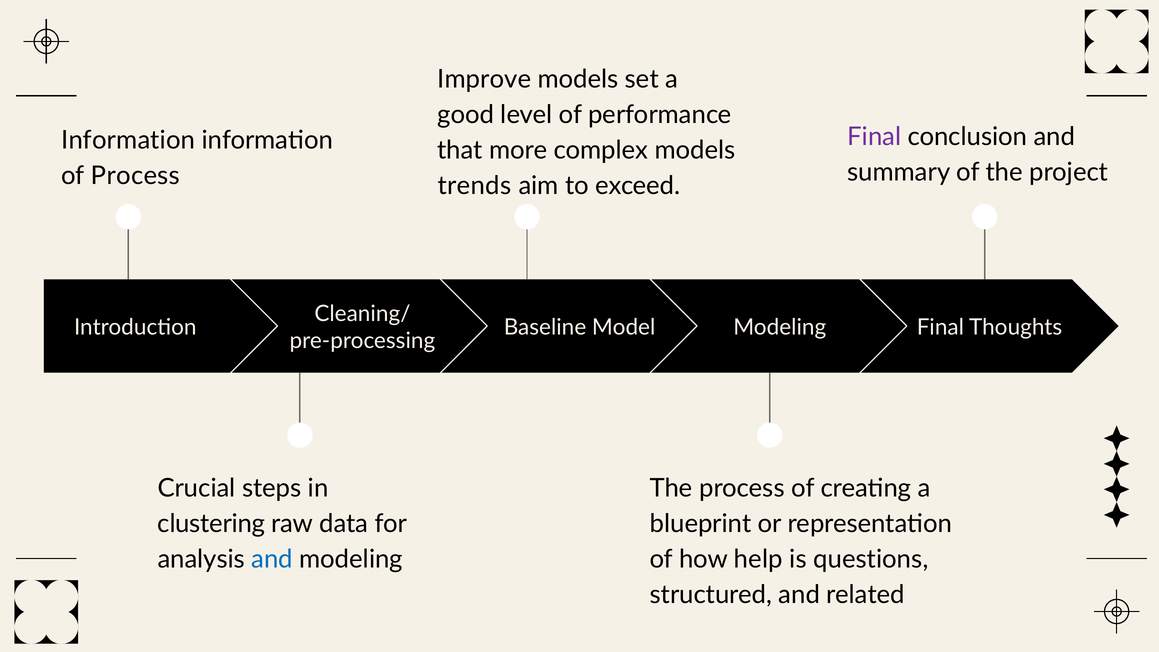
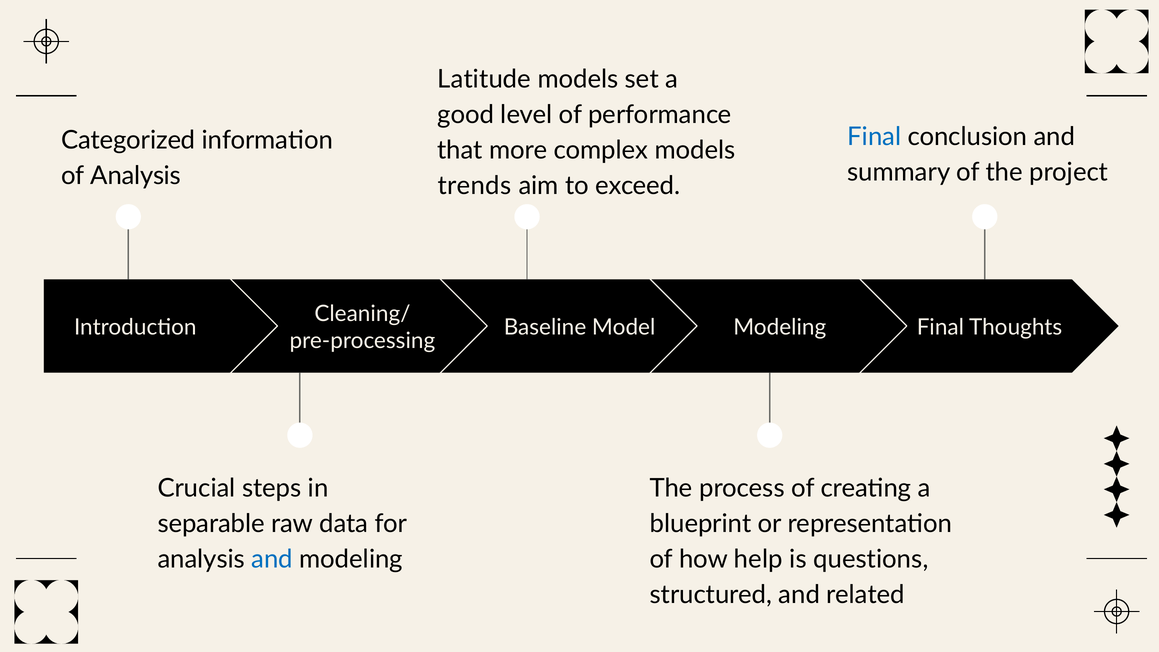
Improve: Improve -> Latitude
Final at (874, 137) colour: purple -> blue
Information at (128, 140): Information -> Categorized
of Process: Process -> Analysis
clustering: clustering -> separable
